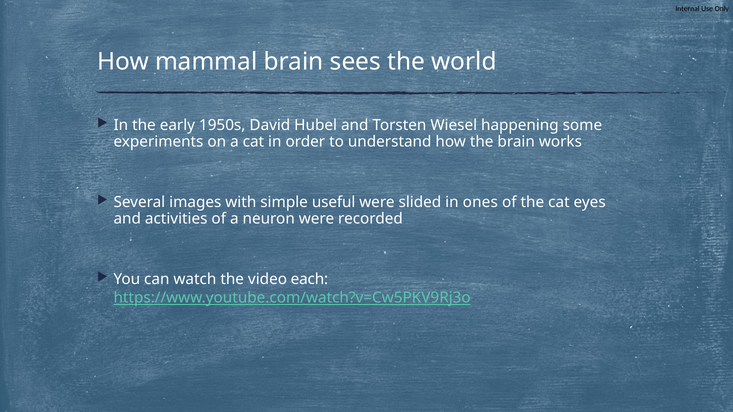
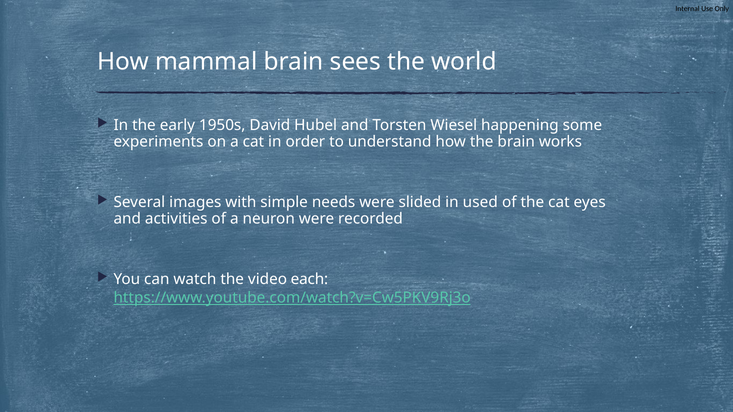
useful: useful -> needs
ones: ones -> used
